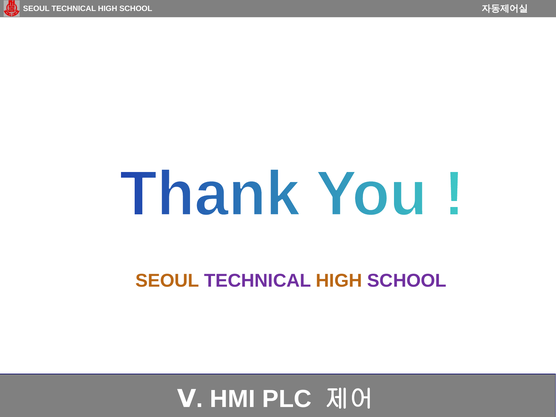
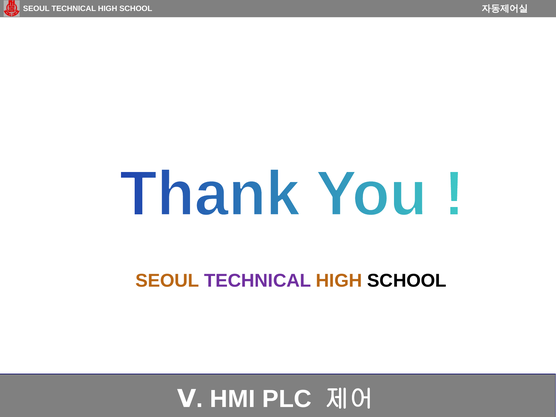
SCHOOL at (407, 281) colour: purple -> black
